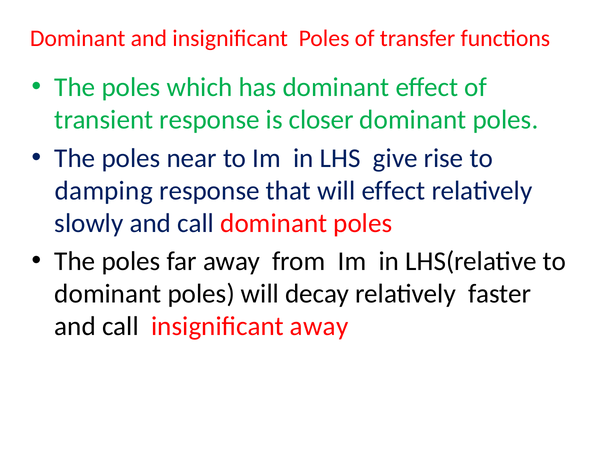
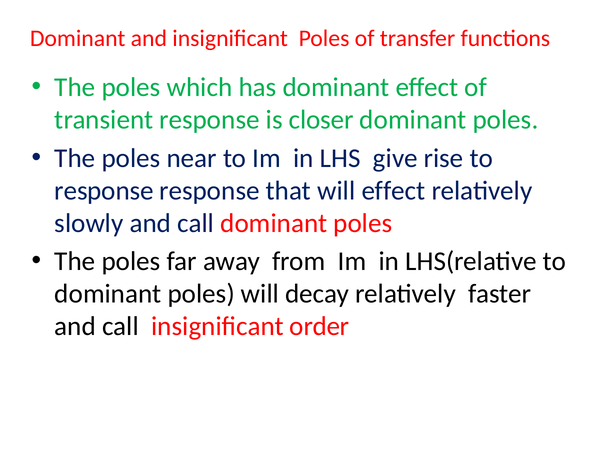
damping at (104, 191): damping -> response
insignificant away: away -> order
